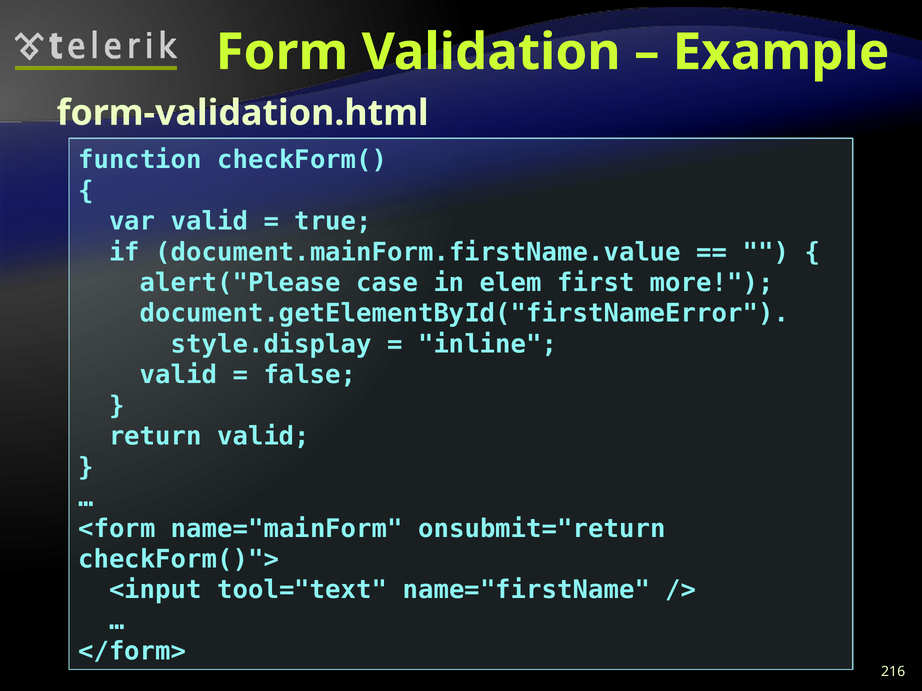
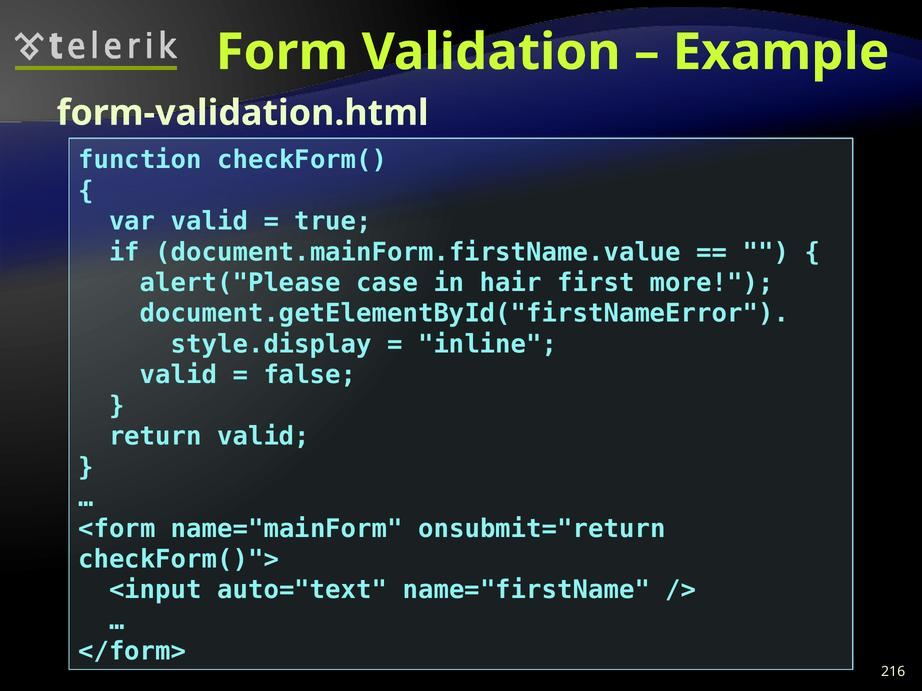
elem: elem -> hair
tool="text: tool="text -> auto="text
